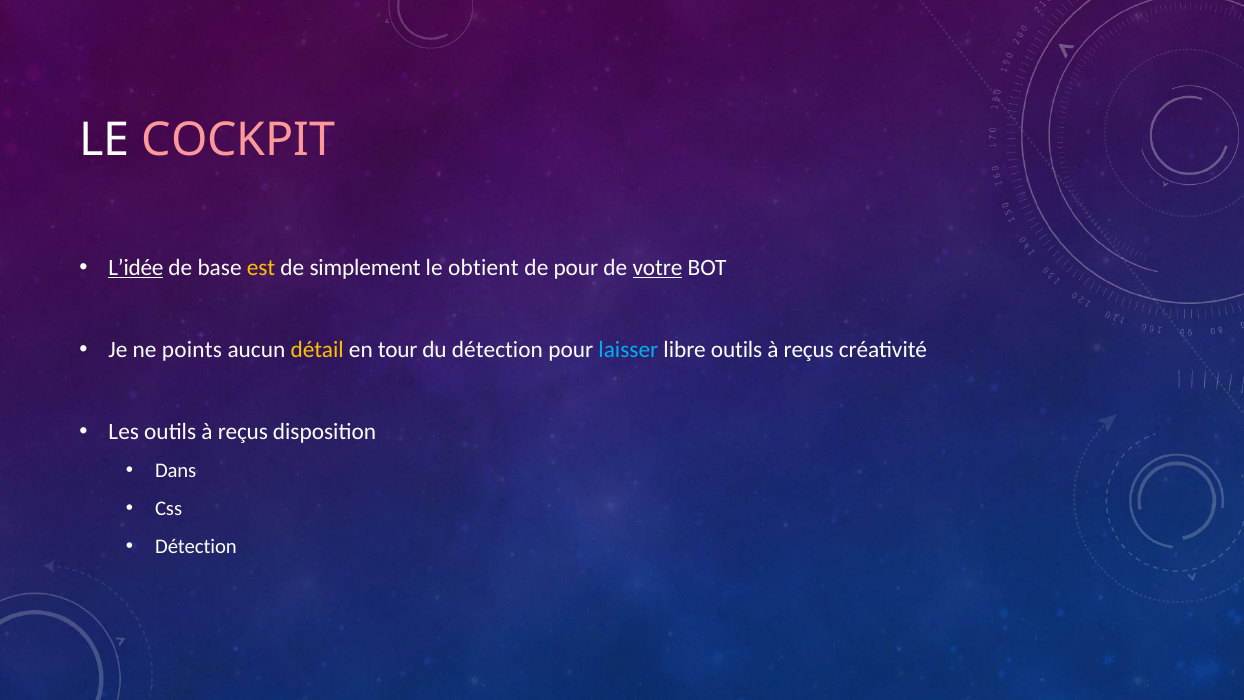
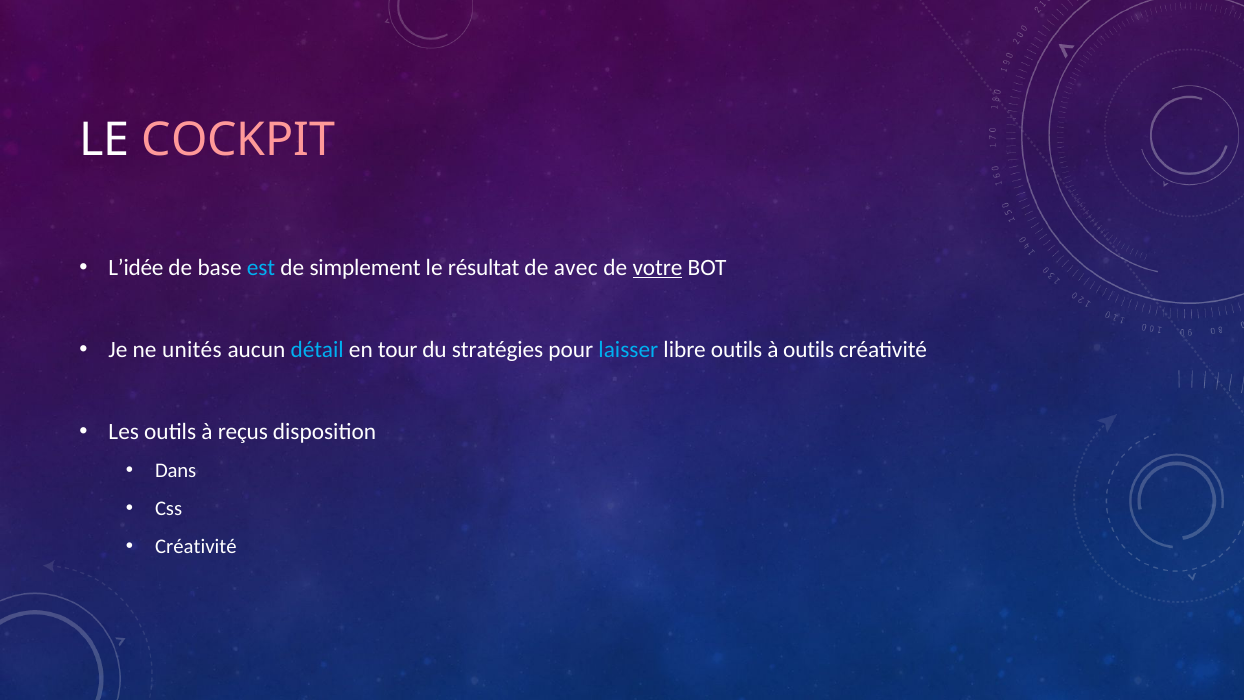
L’idée underline: present -> none
est colour: yellow -> light blue
obtient: obtient -> résultat
de pour: pour -> avec
points: points -> unités
détail colour: yellow -> light blue
du détection: détection -> stratégies
reçus at (809, 350): reçus -> outils
Détection at (196, 546): Détection -> Créativité
